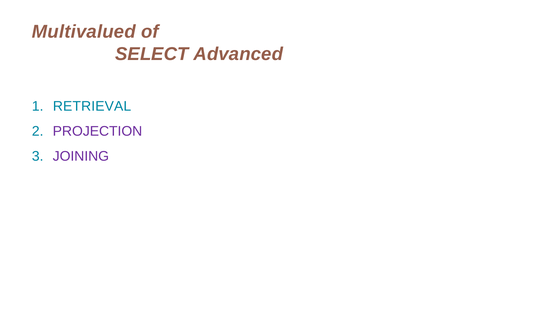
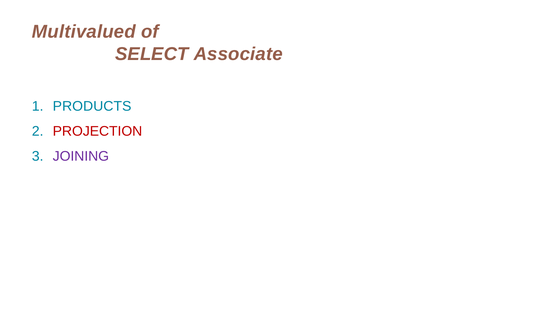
Advanced: Advanced -> Associate
RETRIEVAL: RETRIEVAL -> PRODUCTS
PROJECTION colour: purple -> red
